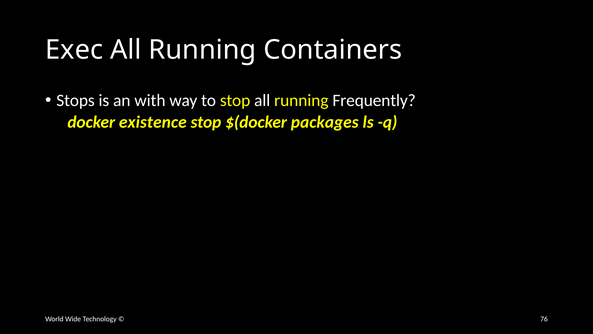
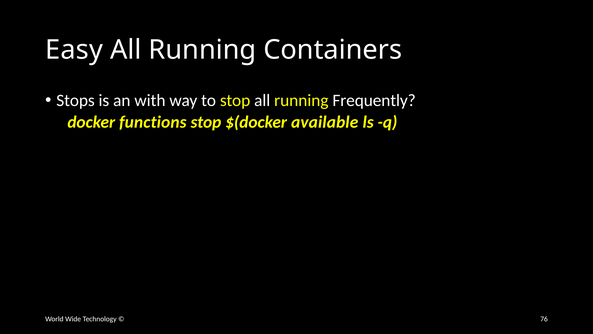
Exec: Exec -> Easy
existence: existence -> functions
packages: packages -> available
